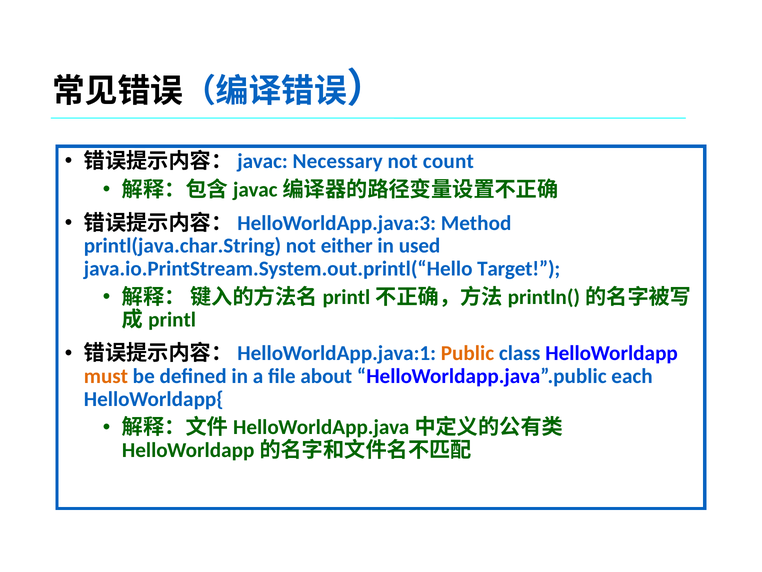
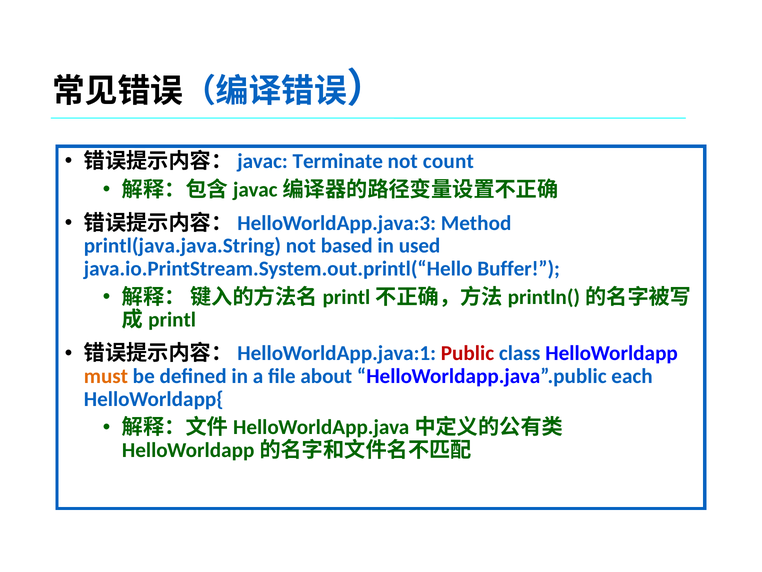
Necessary: Necessary -> Terminate
printl(java.char.String: printl(java.char.String -> printl(java.java.String
either: either -> based
Target: Target -> Buffer
Public colour: orange -> red
